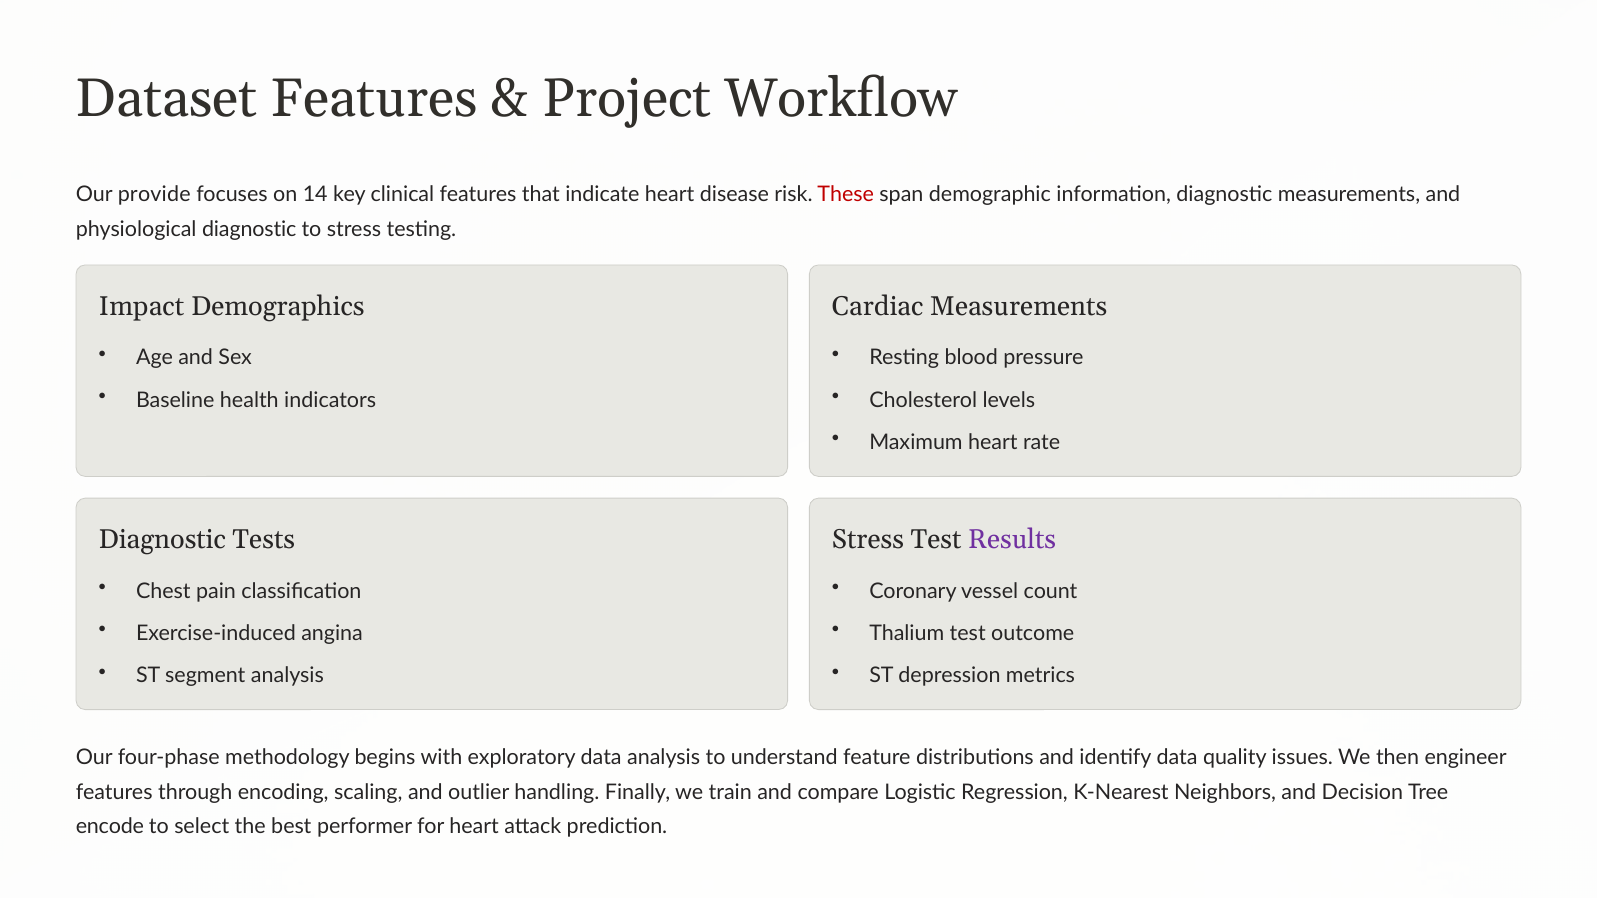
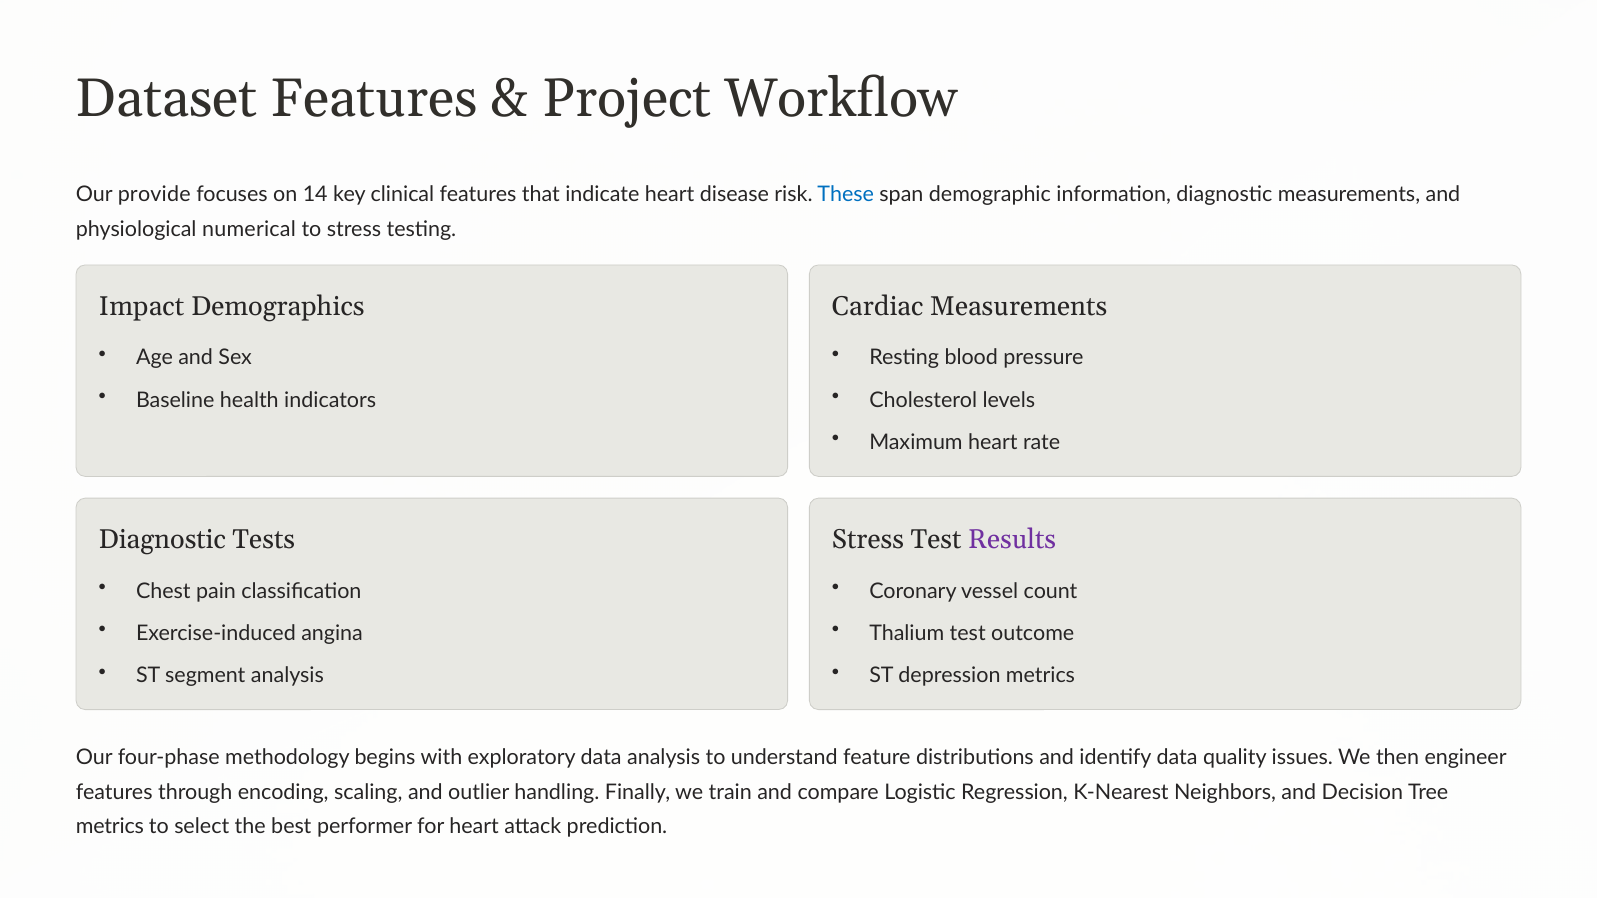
These colour: red -> blue
physiological diagnostic: diagnostic -> numerical
encode at (110, 827): encode -> metrics
